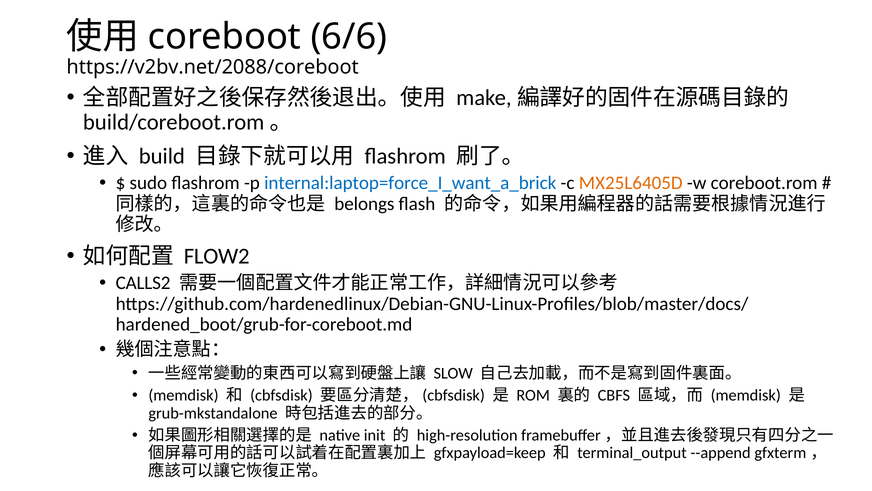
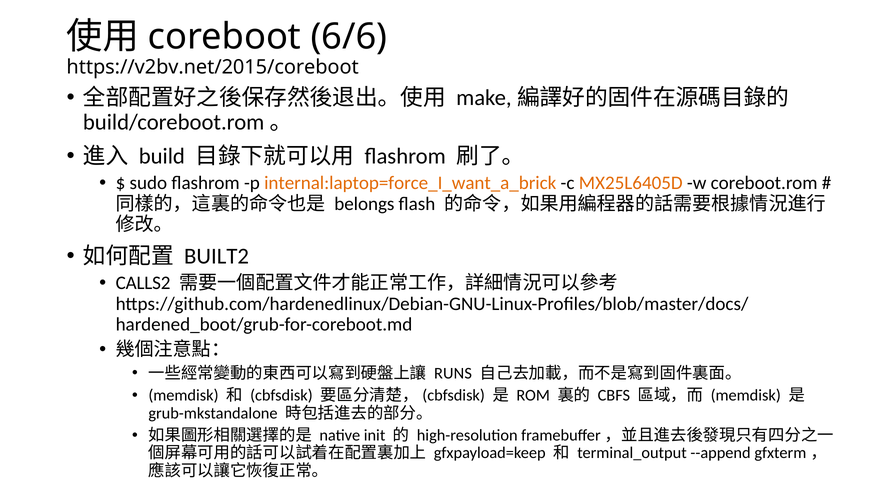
https://v2bv.net/2088/coreboot: https://v2bv.net/2088/coreboot -> https://v2bv.net/2015/coreboot
internal:laptop=force_I_want_a_brick colour: blue -> orange
FLOW2: FLOW2 -> BUILT2
SLOW: SLOW -> RUNS
